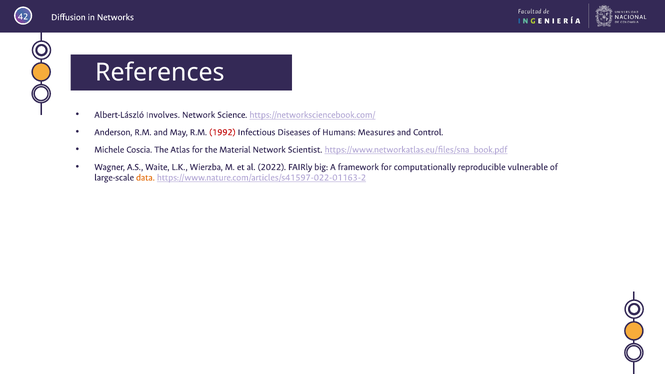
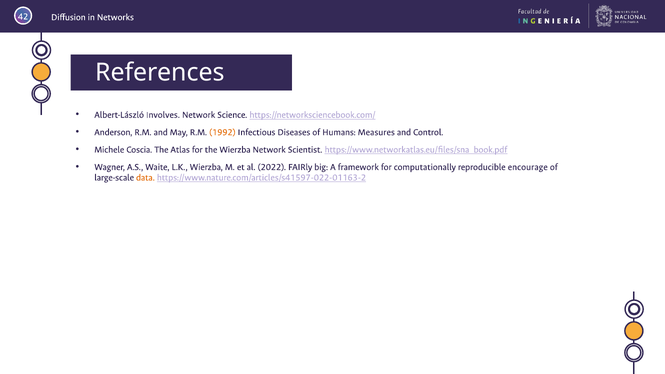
1992 colour: red -> orange
the Material: Material -> Wierzba
vulnerable: vulnerable -> encourage
